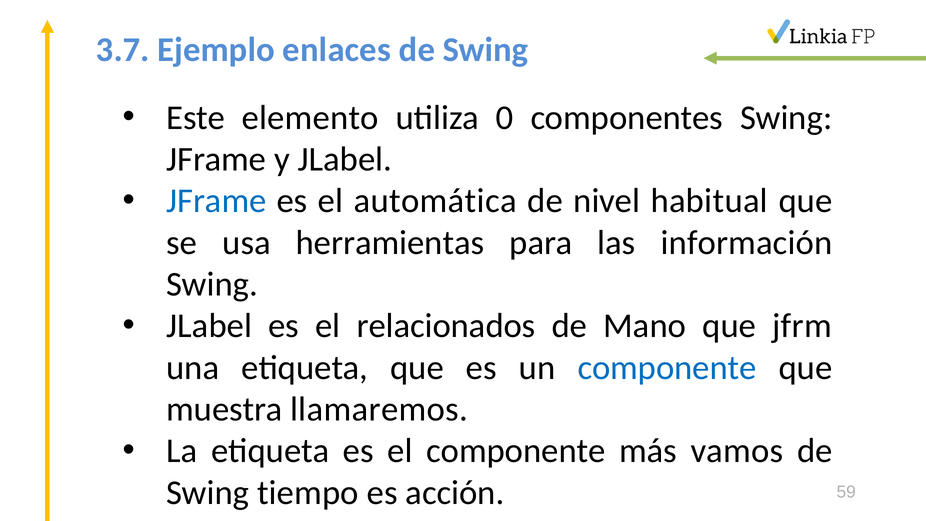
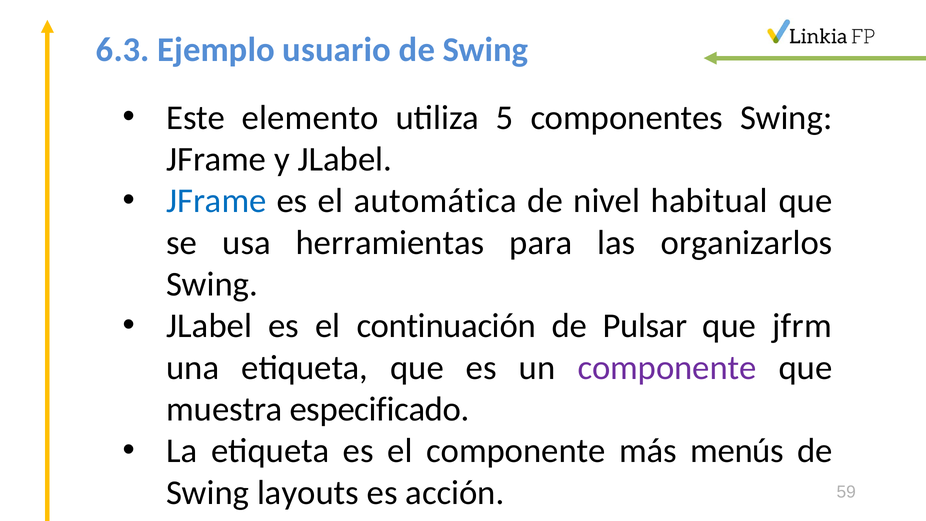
3.7: 3.7 -> 6.3
enlaces: enlaces -> usuario
0: 0 -> 5
información: información -> organizarlos
relacionados: relacionados -> continuación
Mano: Mano -> Pulsar
componente at (667, 368) colour: blue -> purple
llamaremos: llamaremos -> especificado
vamos: vamos -> menús
tiempo: tiempo -> layouts
